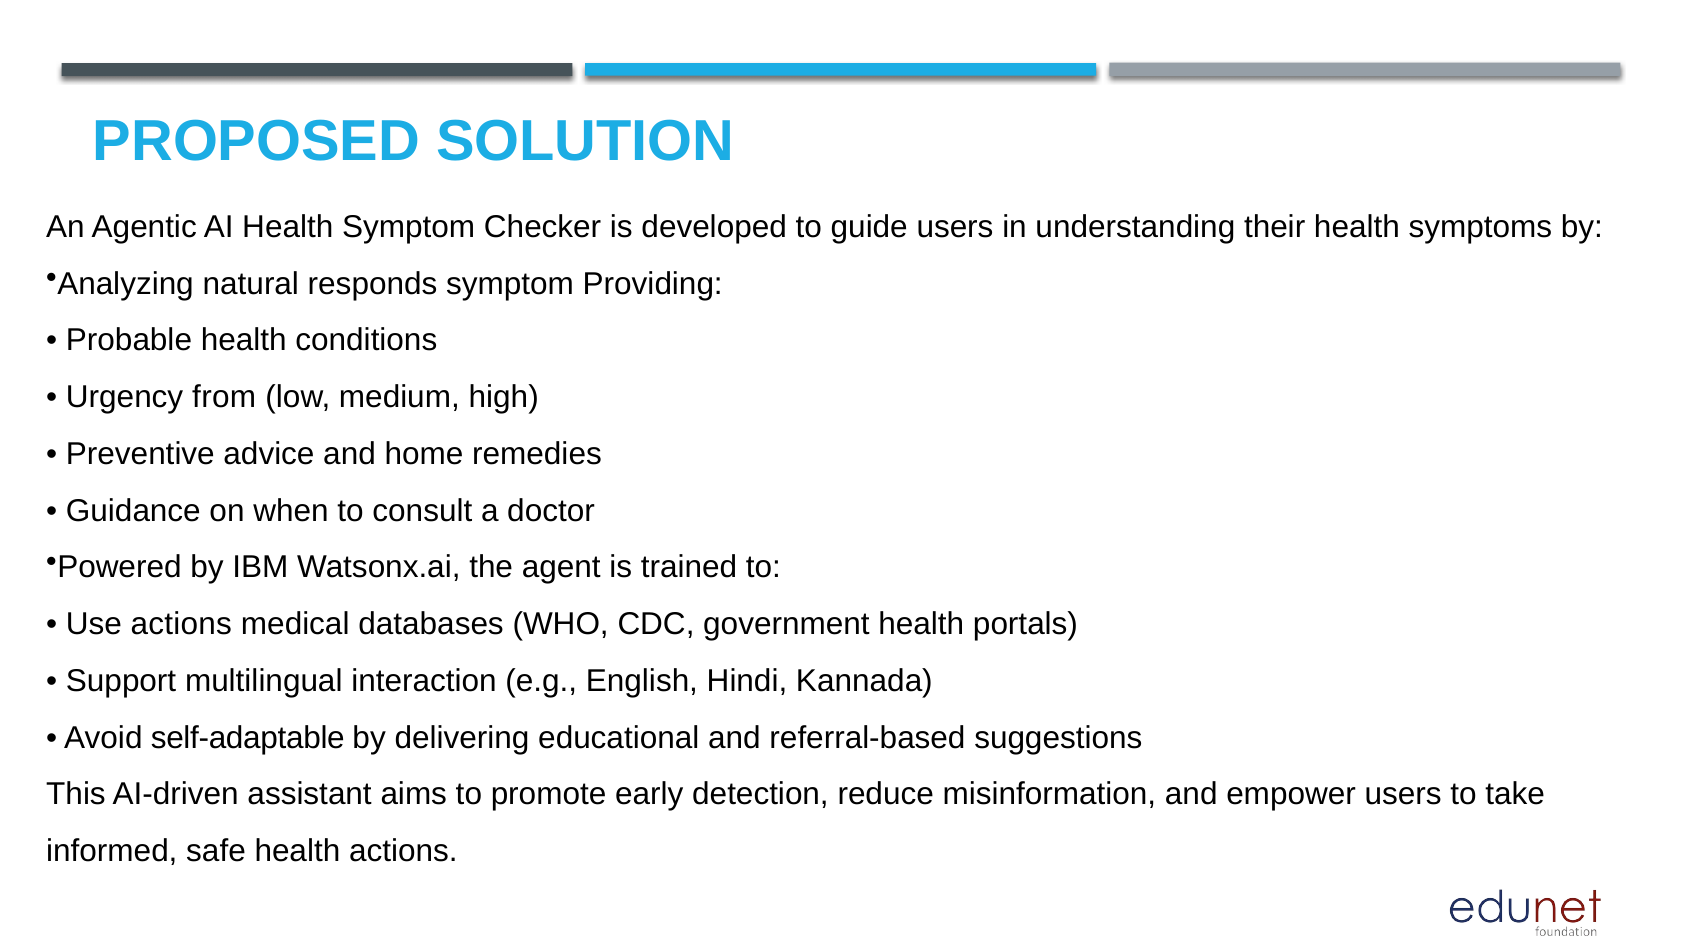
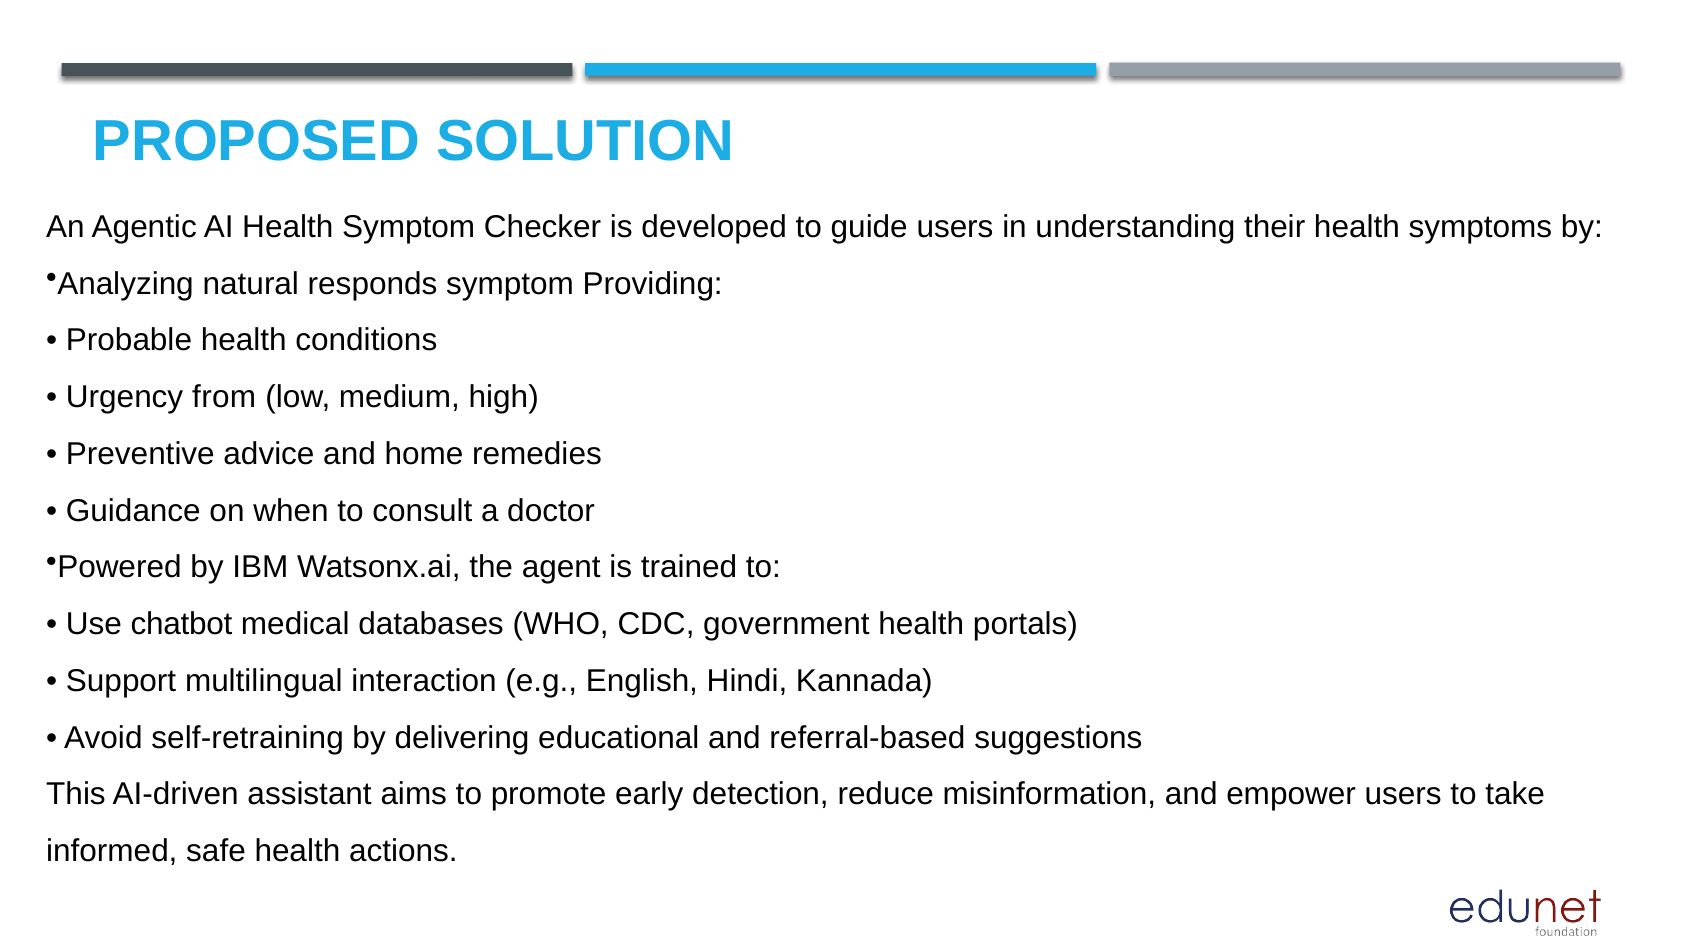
Use actions: actions -> chatbot
self-adaptable: self-adaptable -> self-retraining
